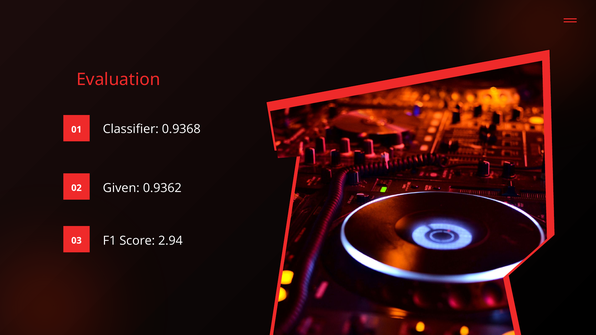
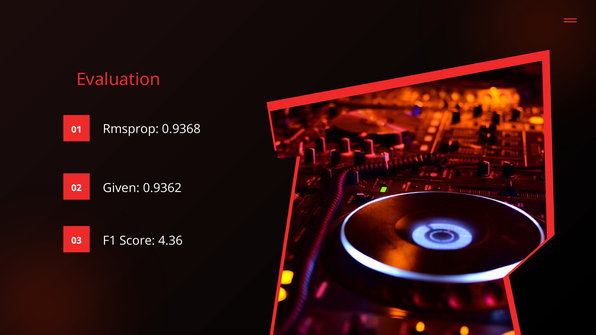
Classifier: Classifier -> Rmsprop
2.94: 2.94 -> 4.36
